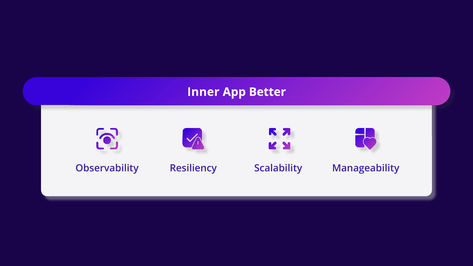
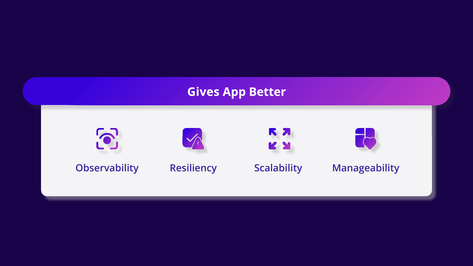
Inner: Inner -> Gives
